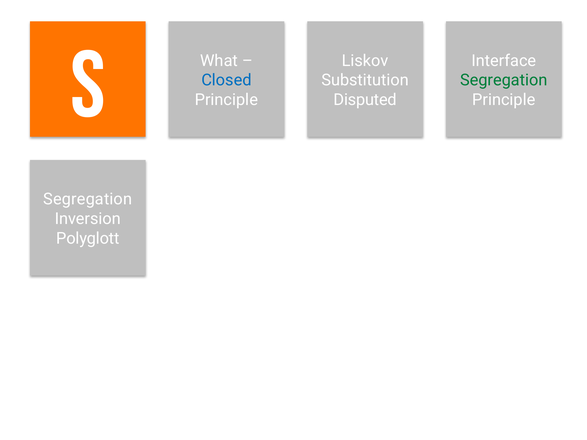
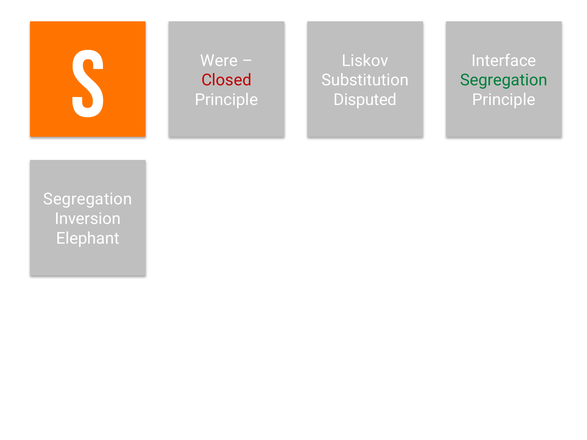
What: What -> Were
Closed colour: blue -> red
Polyglott: Polyglott -> Elephant
